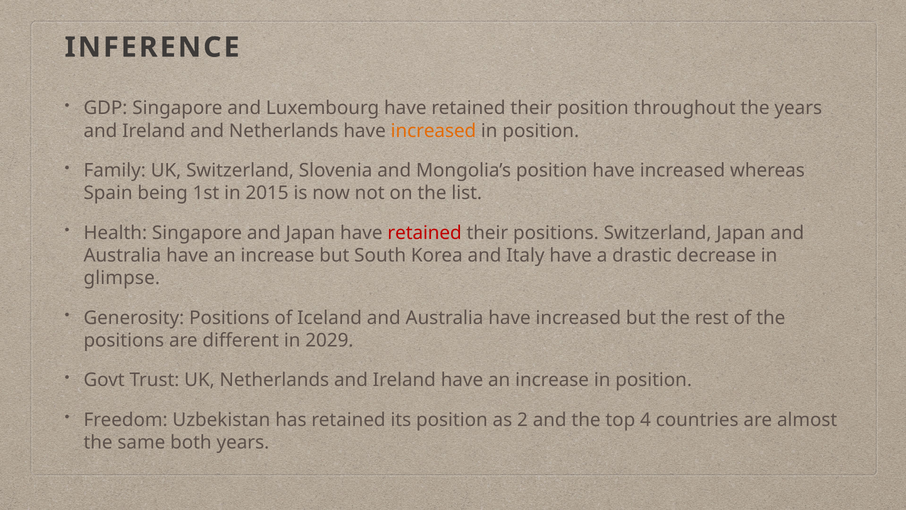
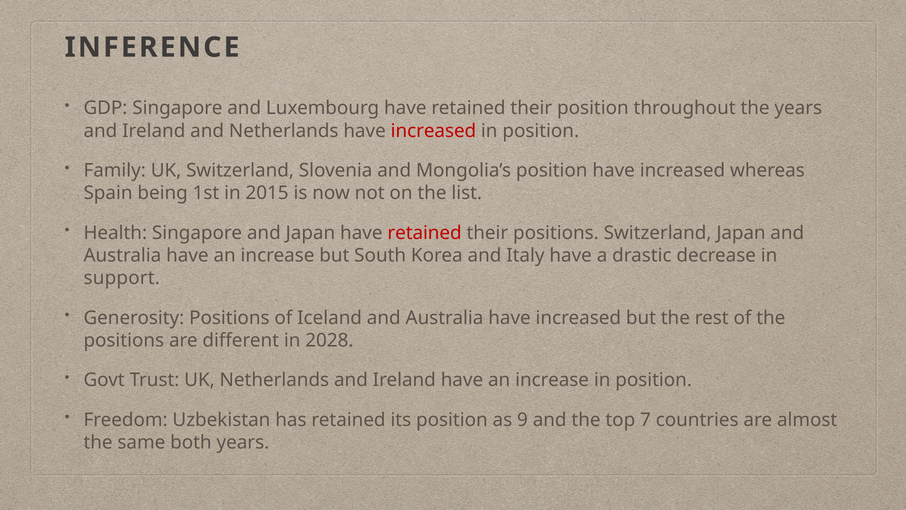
increased at (433, 131) colour: orange -> red
glimpse: glimpse -> support
2029: 2029 -> 2028
2: 2 -> 9
4: 4 -> 7
